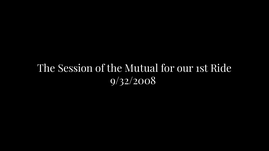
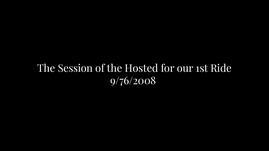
Mutual: Mutual -> Hosted
9/32/2008: 9/32/2008 -> 9/76/2008
